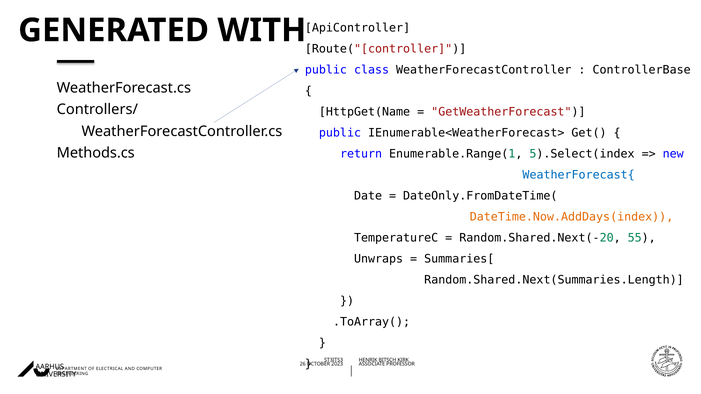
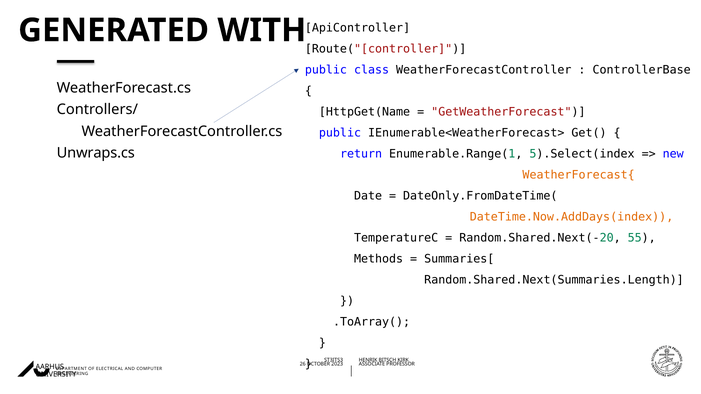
Methods.cs: Methods.cs -> Unwraps.cs
WeatherForecast{ colour: blue -> orange
Unwraps: Unwraps -> Methods
